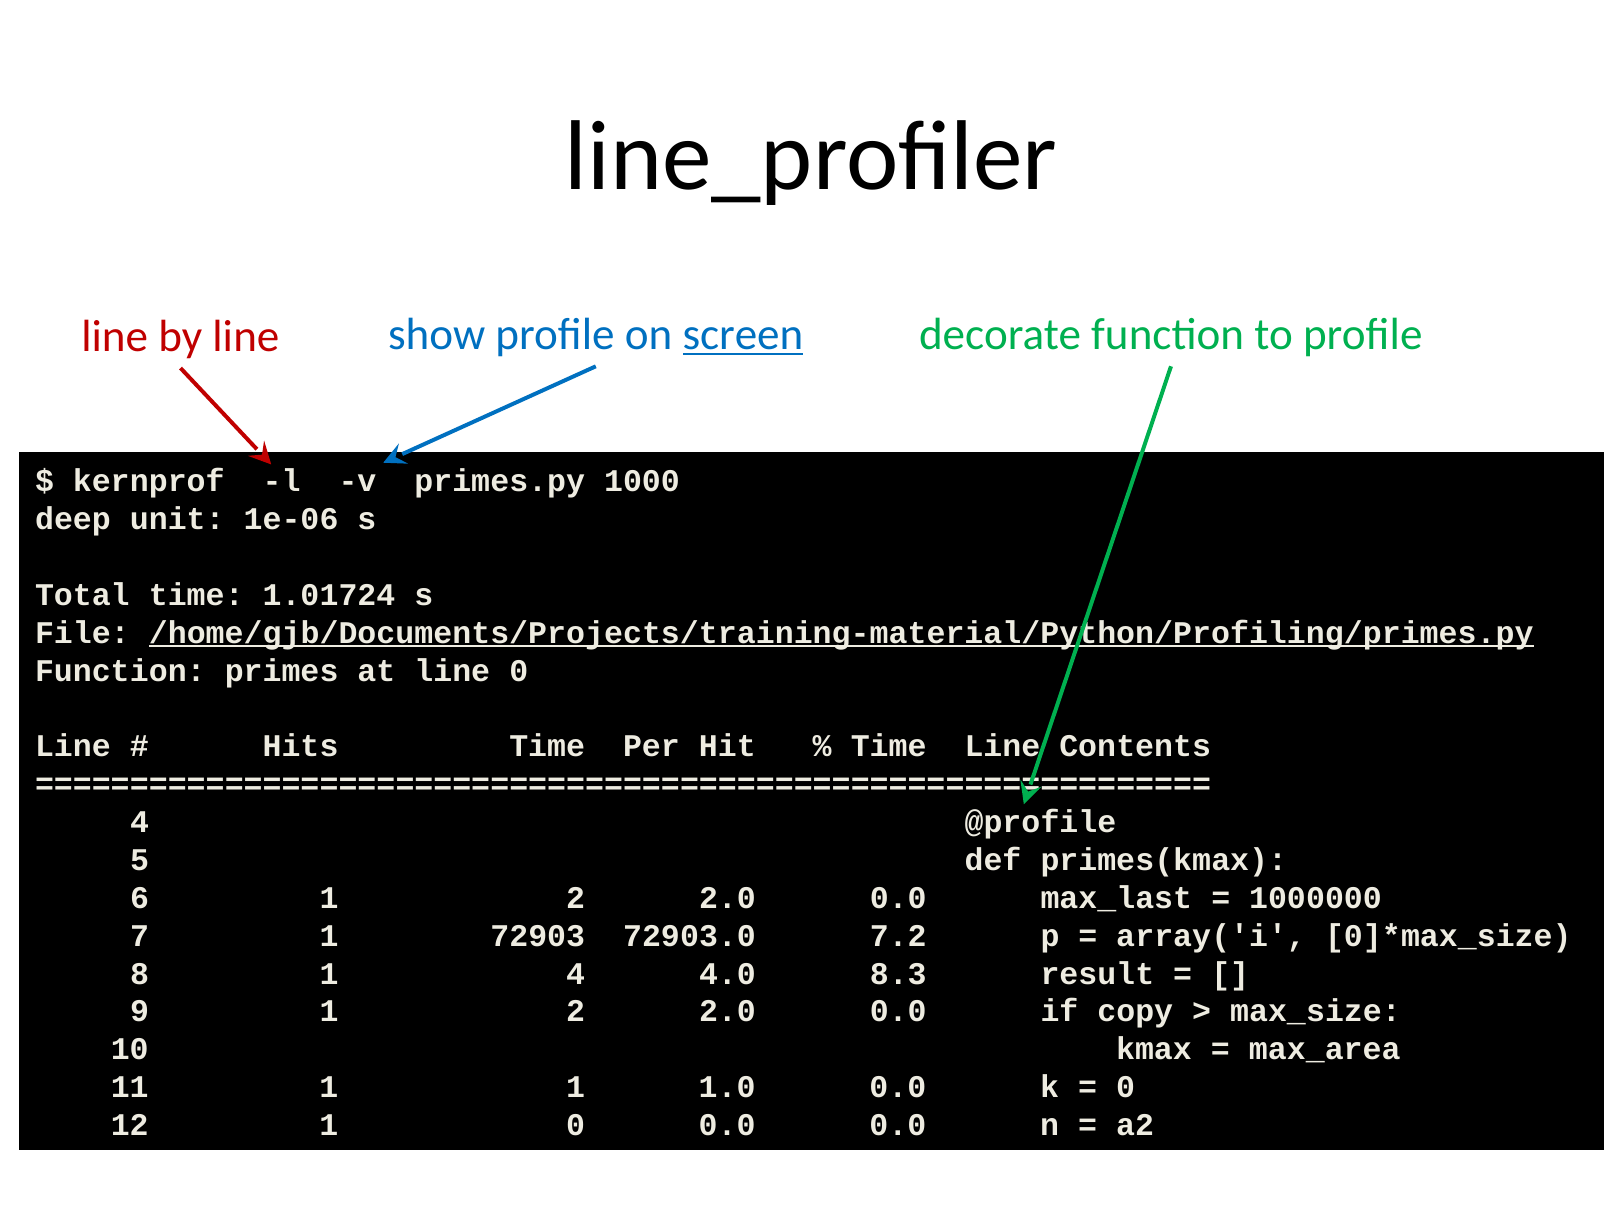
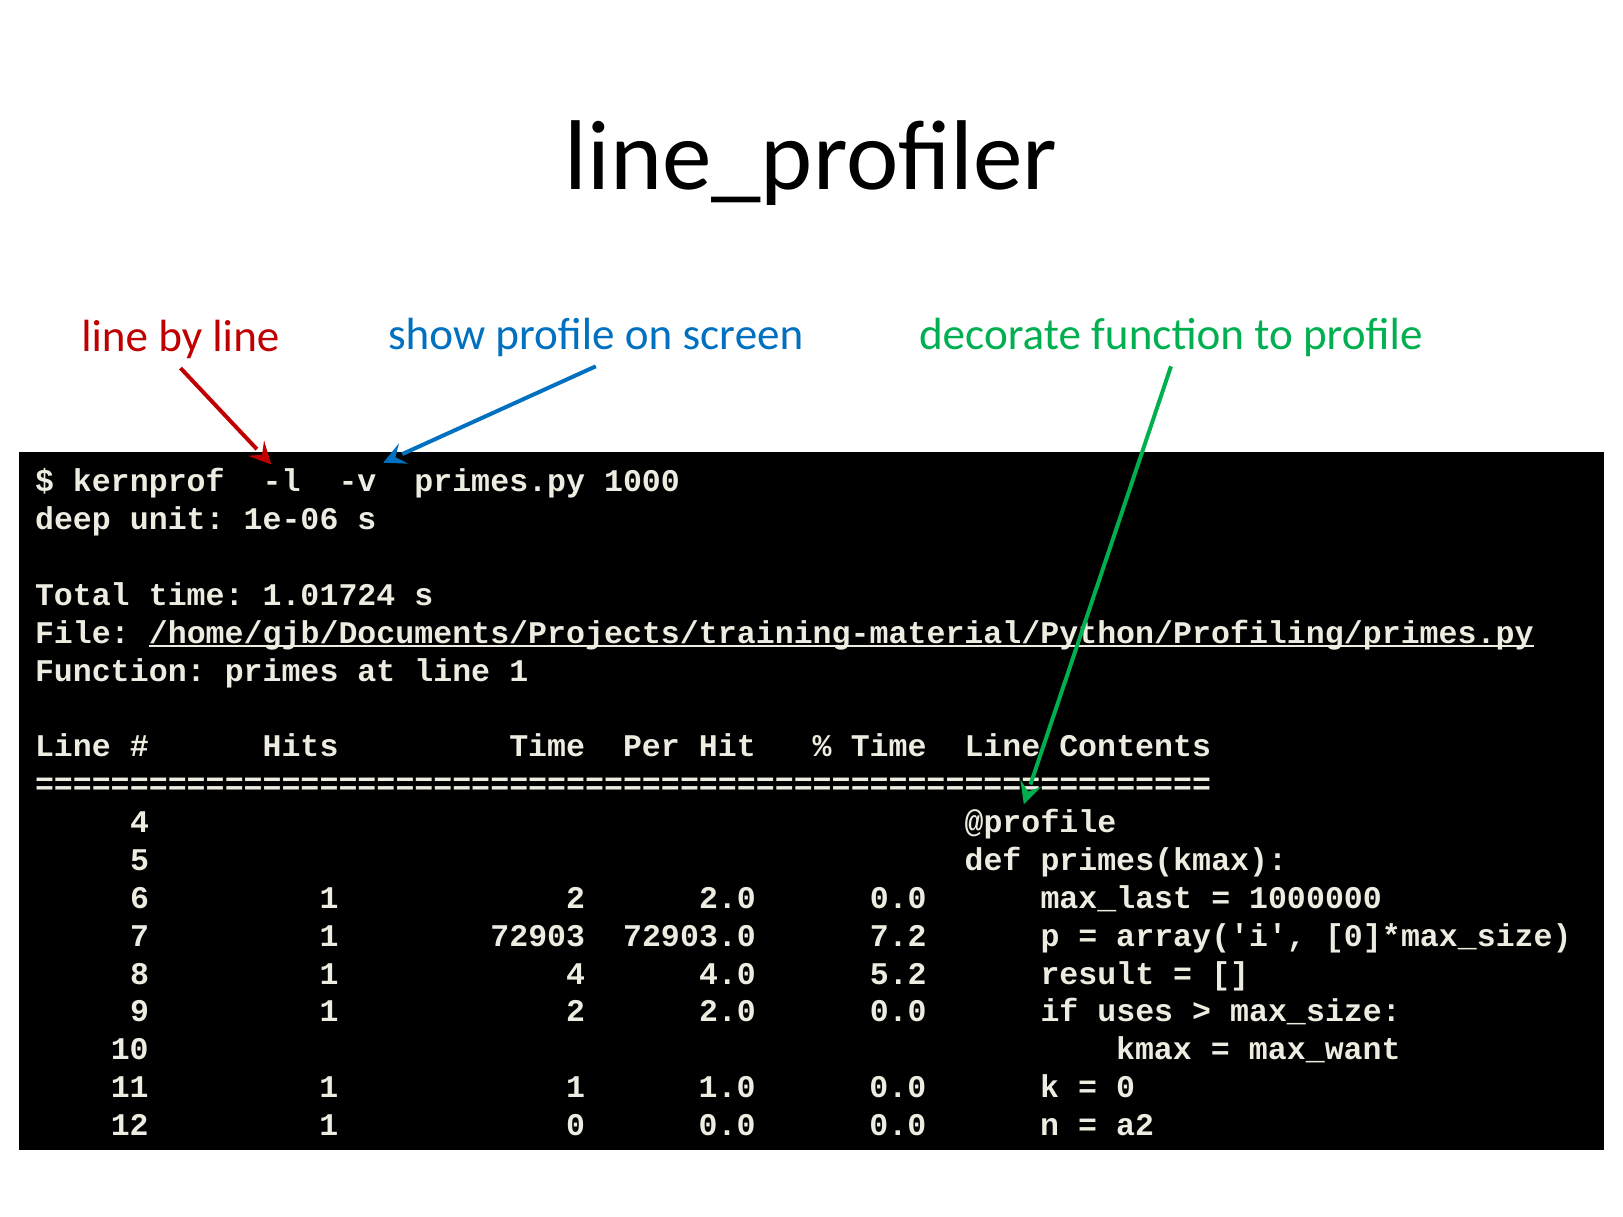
screen underline: present -> none
line 0: 0 -> 1
8.3: 8.3 -> 5.2
copy: copy -> uses
max_area: max_area -> max_want
